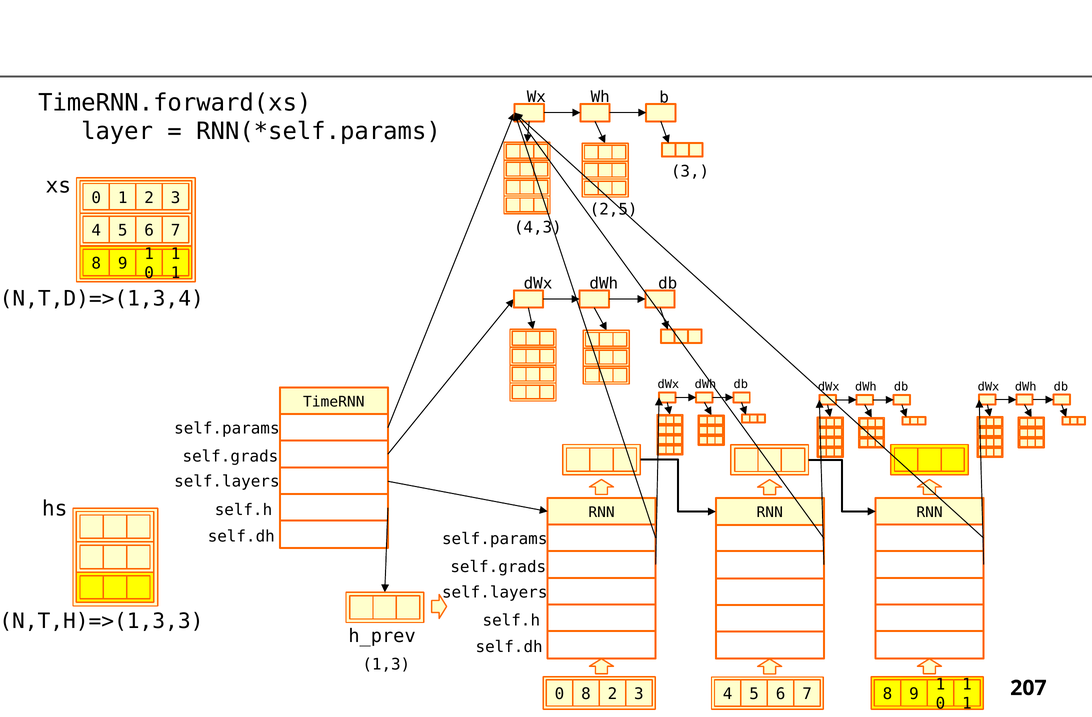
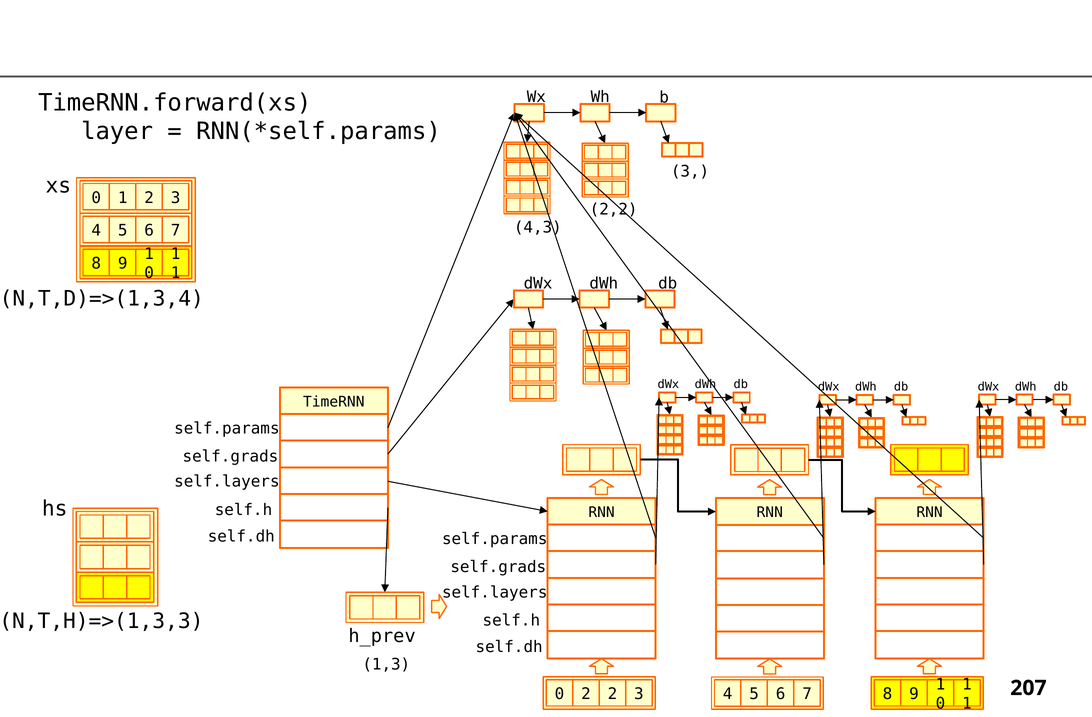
2,5: 2,5 -> 2,2
0 8: 8 -> 2
